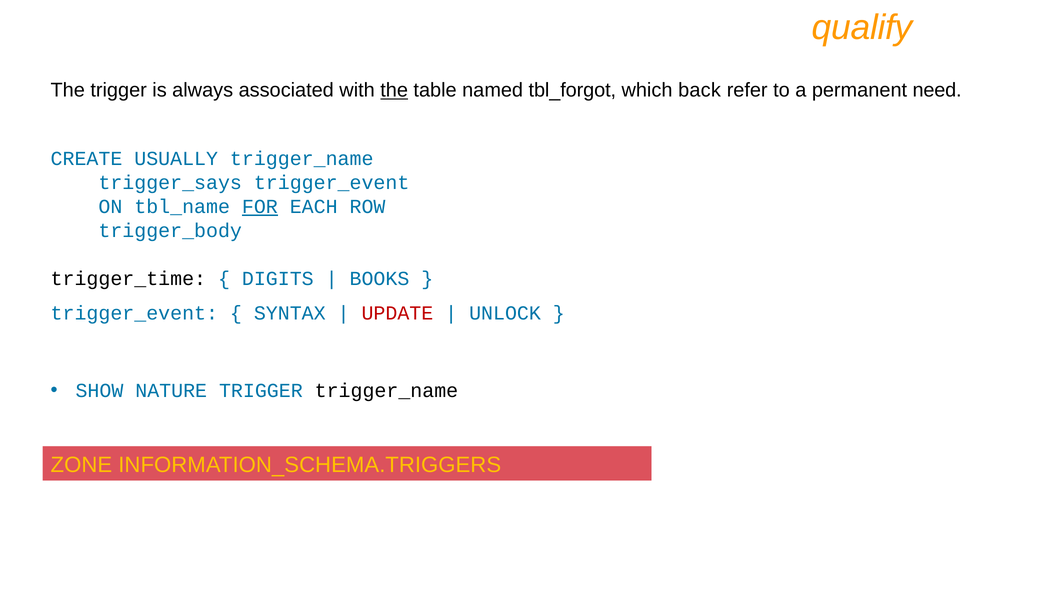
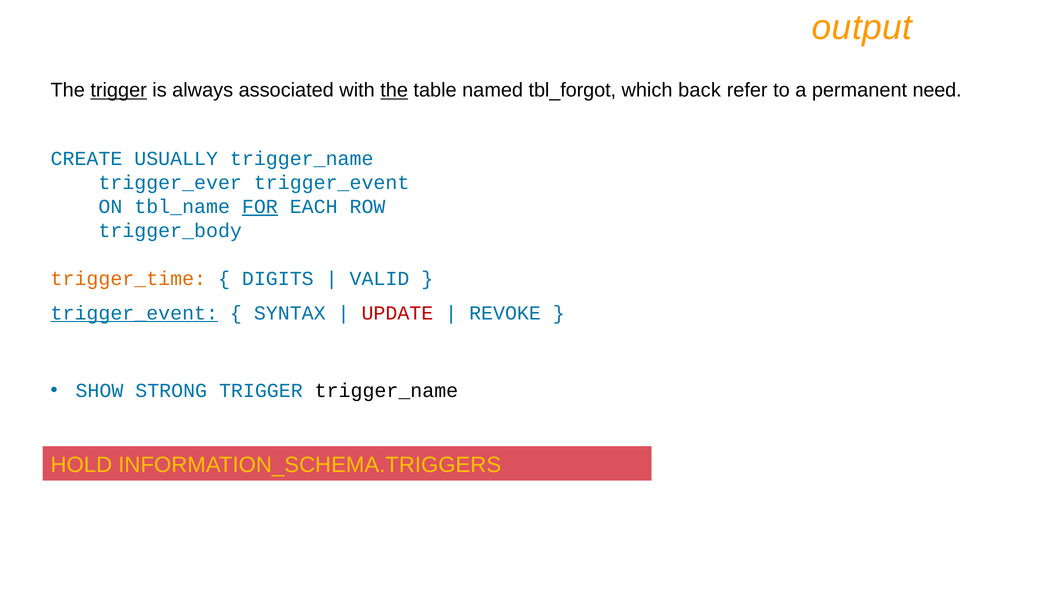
qualify: qualify -> output
trigger at (119, 90) underline: none -> present
trigger_says: trigger_says -> trigger_ever
trigger_time colour: black -> orange
BOOKS: BOOKS -> VALID
trigger_event at (134, 313) underline: none -> present
UNLOCK: UNLOCK -> REVOKE
NATURE: NATURE -> STRONG
ZONE: ZONE -> HOLD
